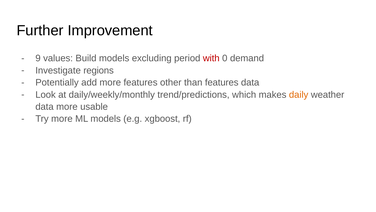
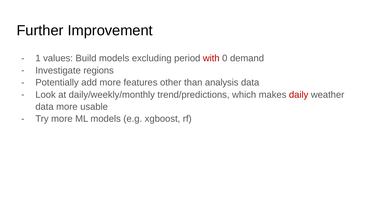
9: 9 -> 1
than features: features -> analysis
daily colour: orange -> red
